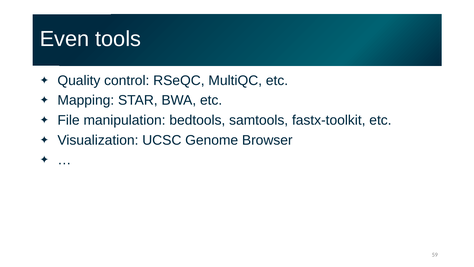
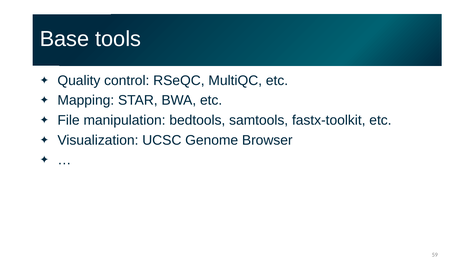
Even: Even -> Base
